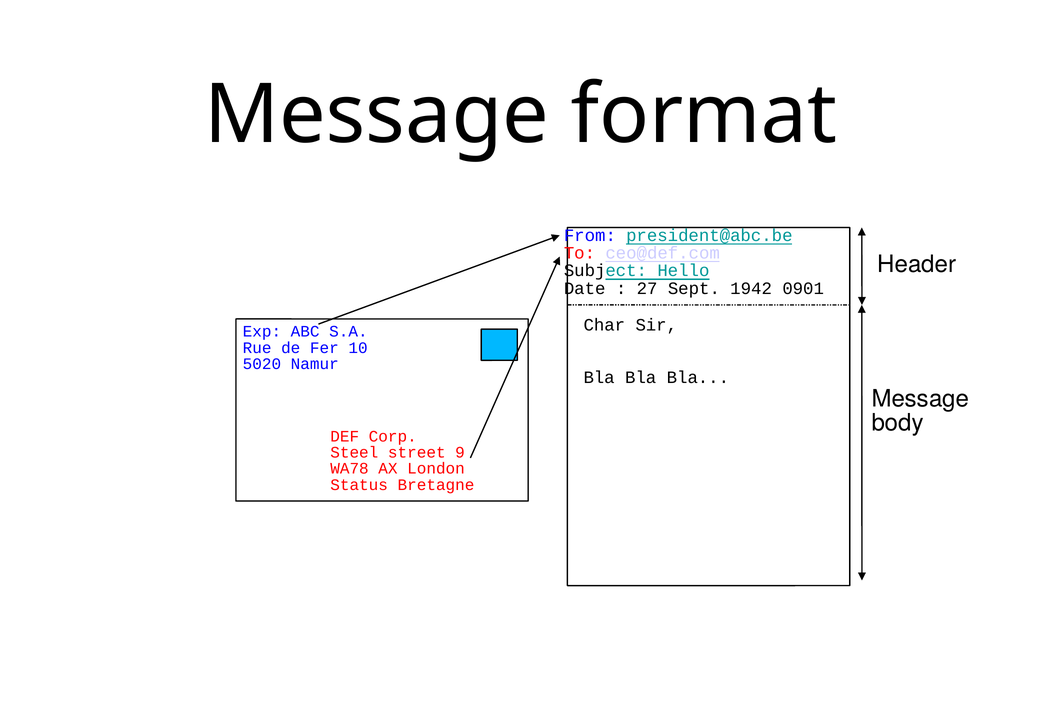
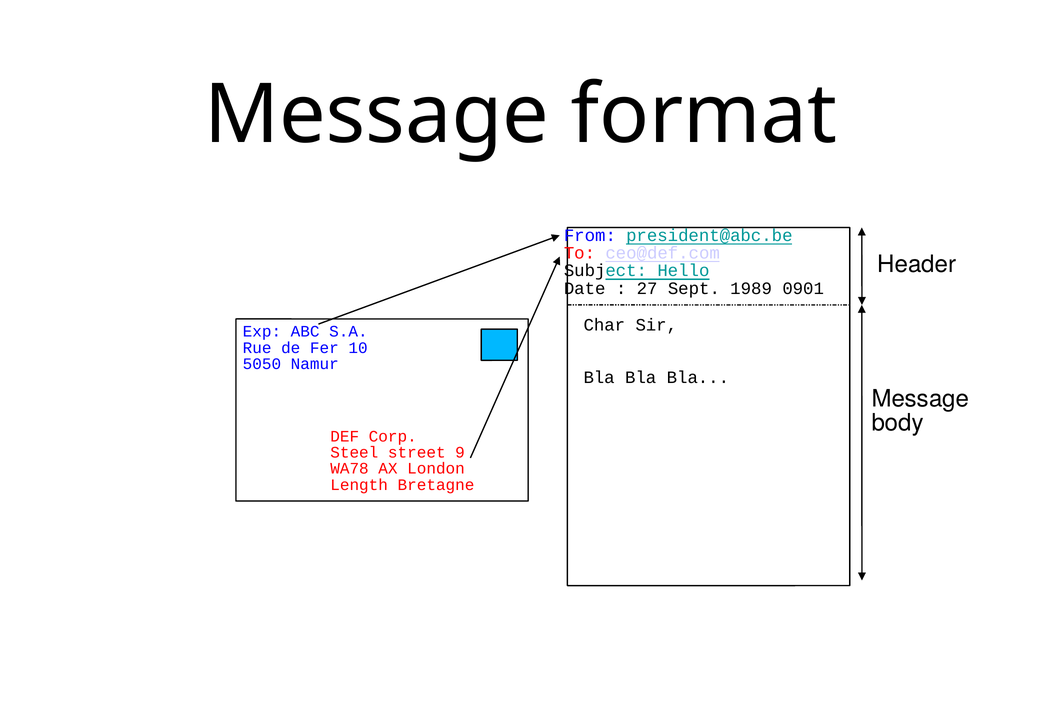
1942: 1942 -> 1989
5020: 5020 -> 5050
Status: Status -> Length
